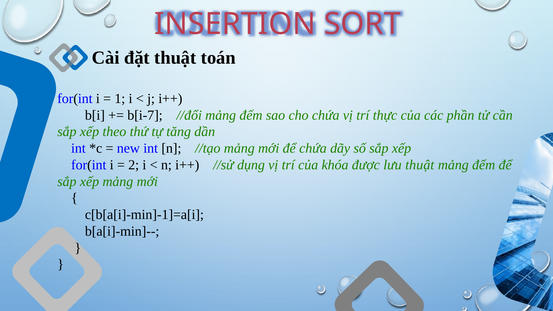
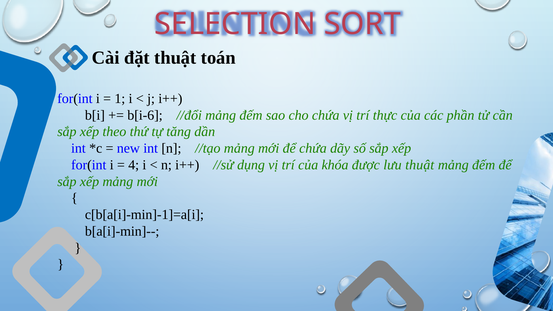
INSERTION: INSERTION -> SELECTION
b[i-7: b[i-7 -> b[i-6
2: 2 -> 4
